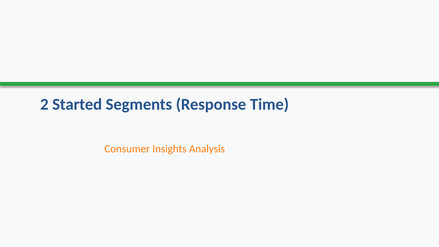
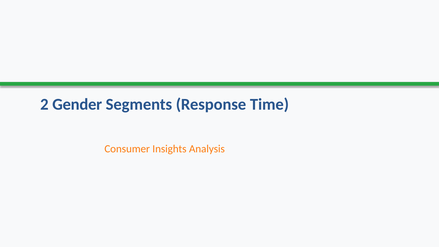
Started: Started -> Gender
